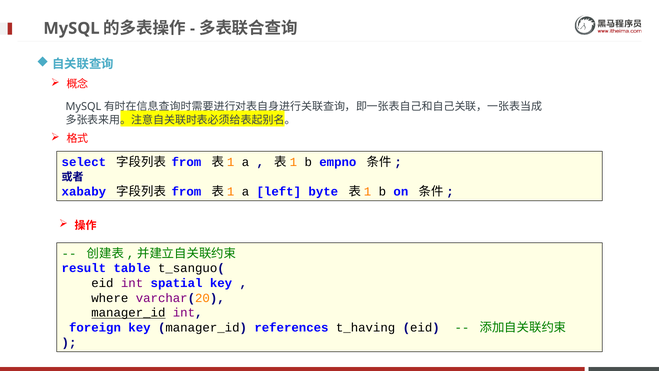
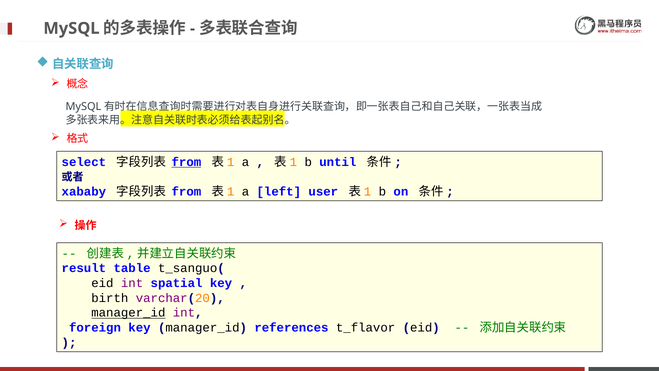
from at (186, 162) underline: none -> present
empno: empno -> until
byte: byte -> user
where: where -> birth
t_having: t_having -> t_flavor
